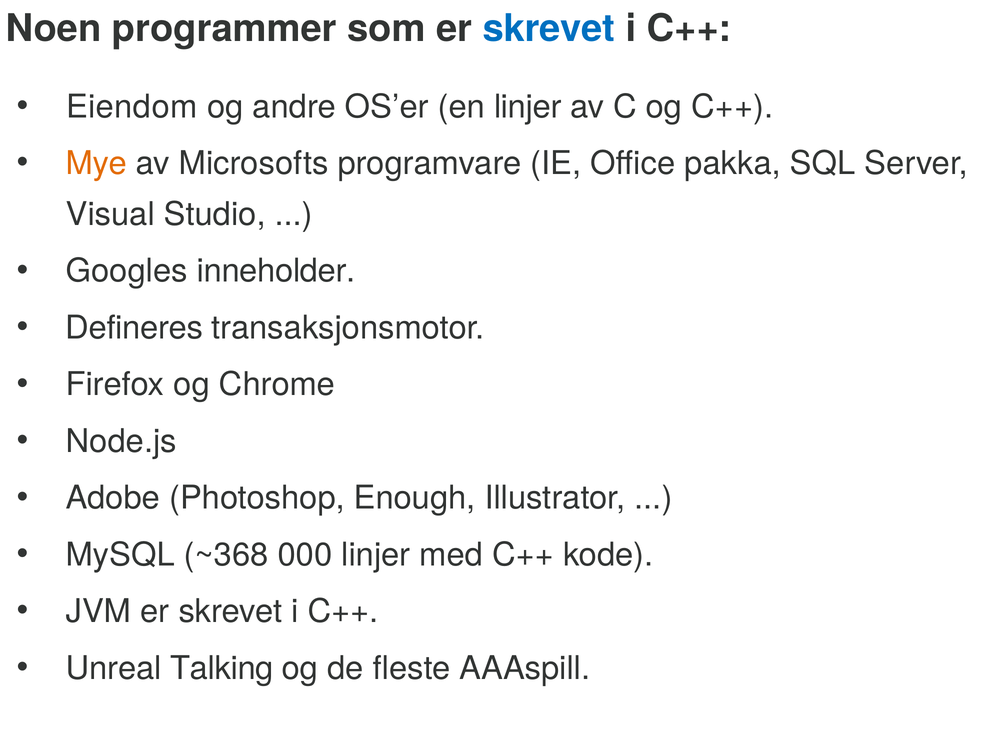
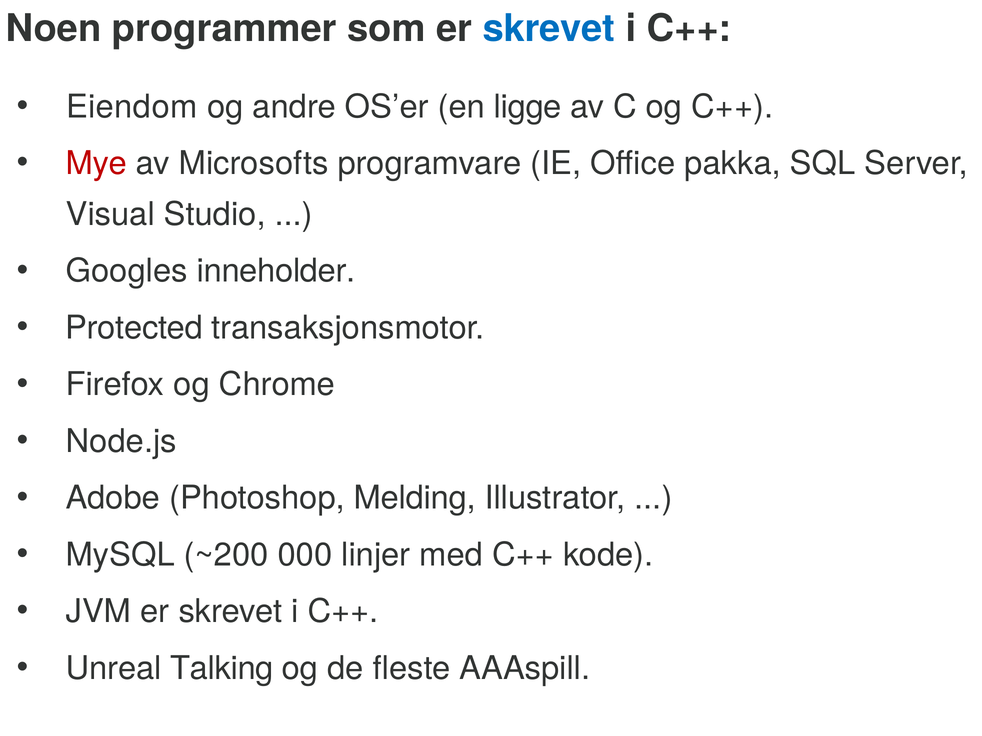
en linjer: linjer -> ligge
Mye colour: orange -> red
Defineres: Defineres -> Protected
Enough: Enough -> Melding
~368: ~368 -> ~200
